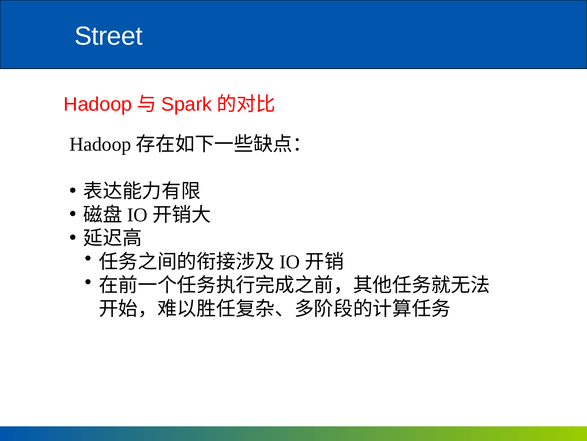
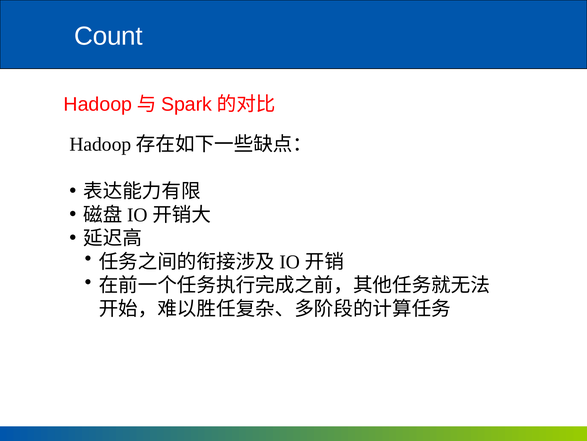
Street: Street -> Count
